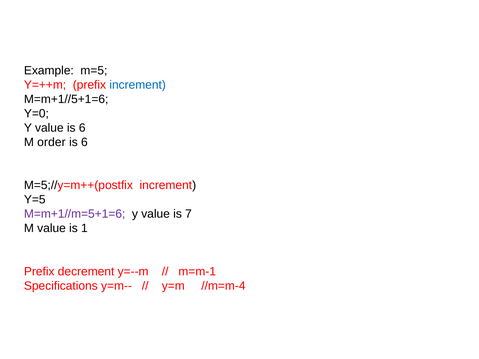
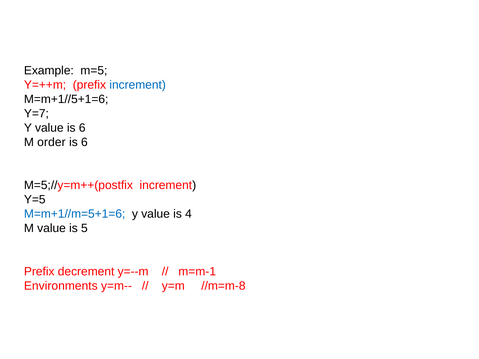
Y=0: Y=0 -> Y=7
M=m+1//m=5+1=6 colour: purple -> blue
7: 7 -> 4
1: 1 -> 5
Specifications: Specifications -> Environments
//m=m-4: //m=m-4 -> //m=m-8
